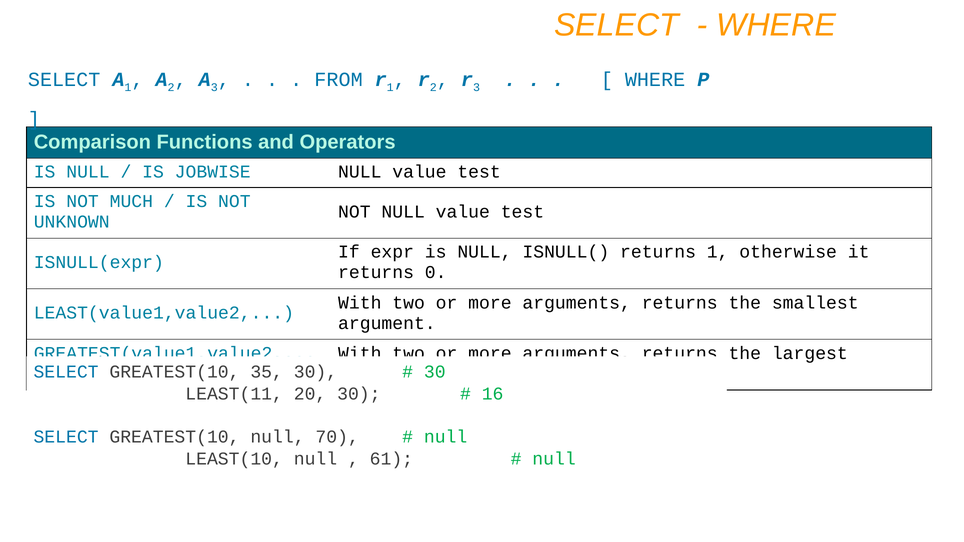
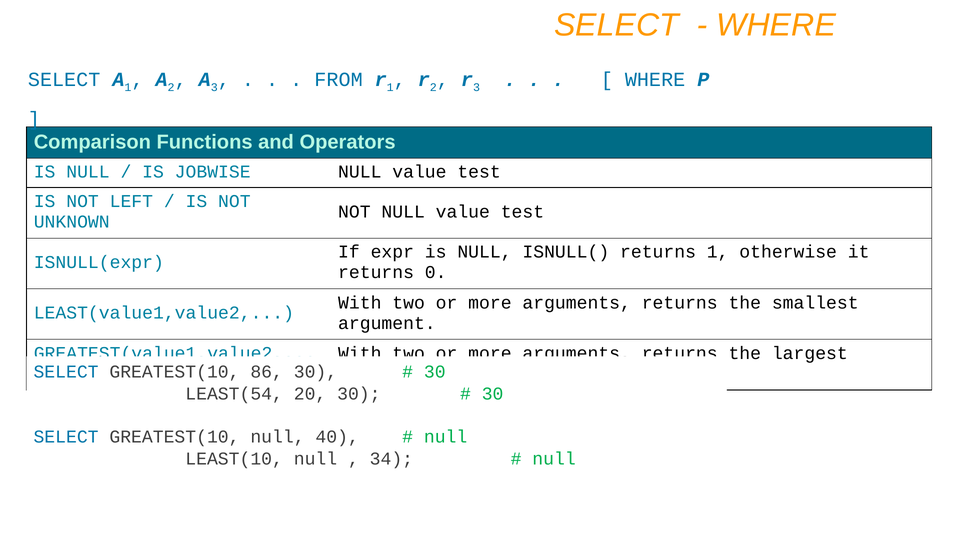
MUCH: MUCH -> LEFT
35: 35 -> 86
LEAST(11: LEAST(11 -> LEAST(54
16 at (493, 394): 16 -> 30
70: 70 -> 40
61: 61 -> 34
